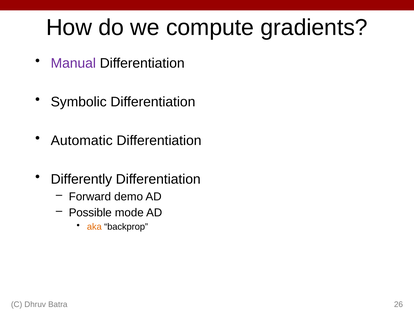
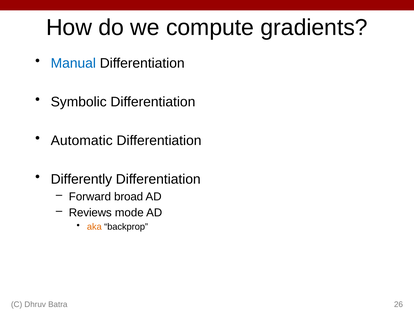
Manual colour: purple -> blue
demo: demo -> broad
Possible: Possible -> Reviews
